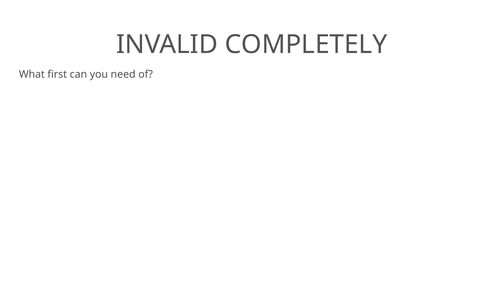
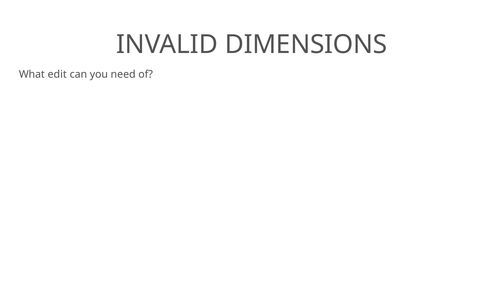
COMPLETELY: COMPLETELY -> DIMENSIONS
first: first -> edit
